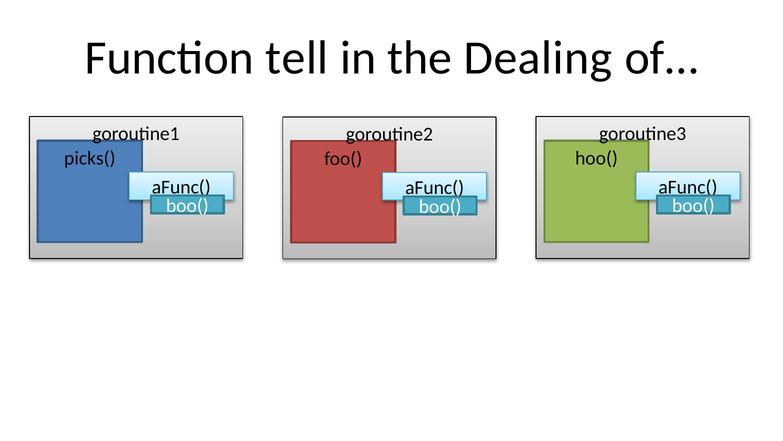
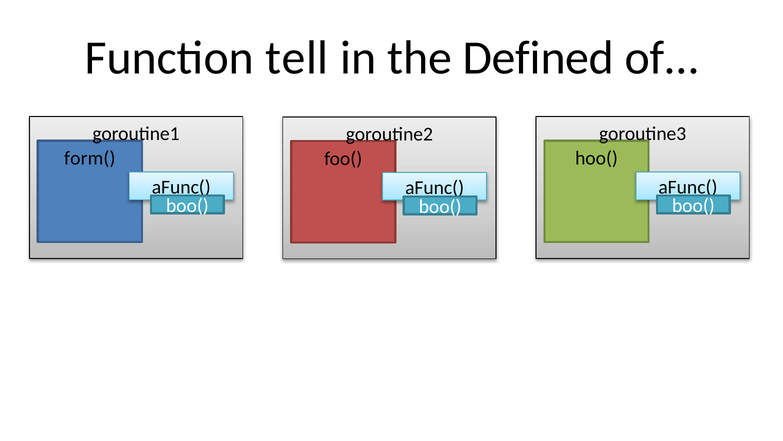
Dealing: Dealing -> Defined
picks(: picks( -> form(
